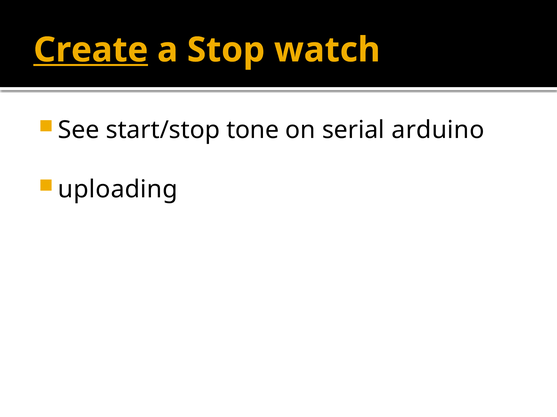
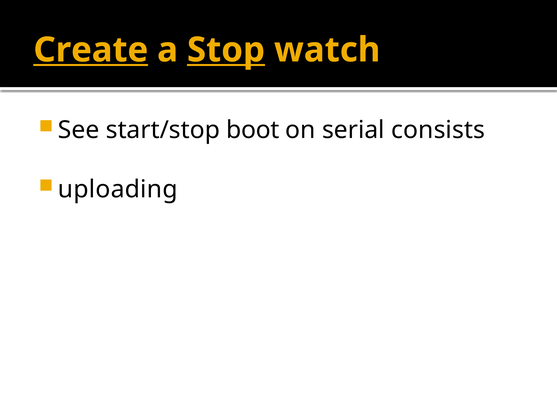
Stop underline: none -> present
tone: tone -> boot
arduino: arduino -> consists
